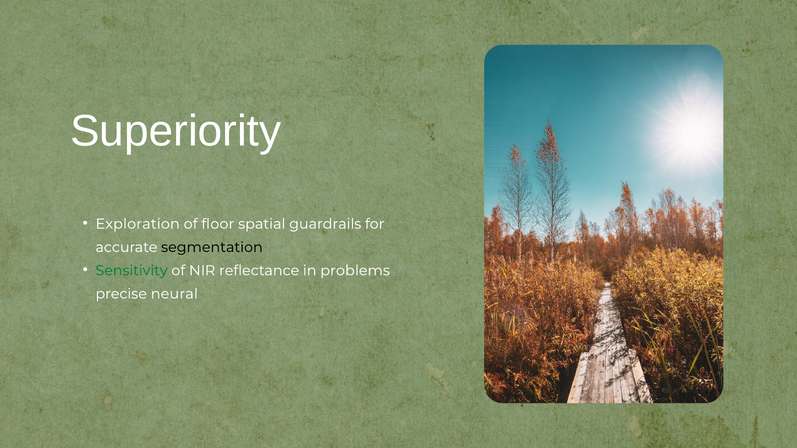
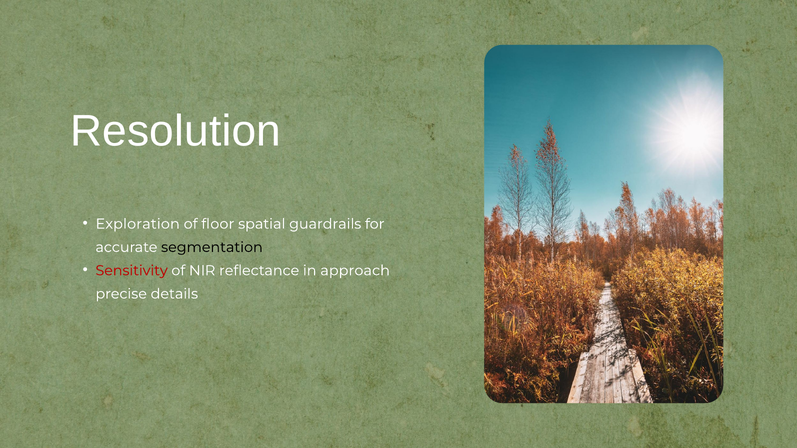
Superiority: Superiority -> Resolution
Sensitivity colour: green -> red
problems: problems -> approach
neural: neural -> details
